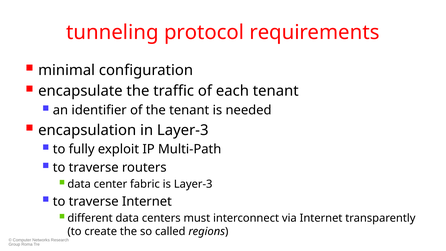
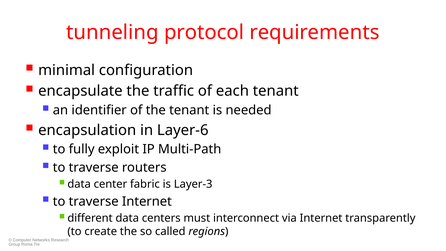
in Layer-3: Layer-3 -> Layer-6
